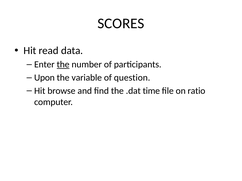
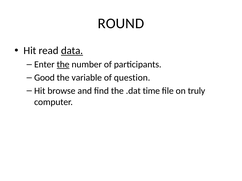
SCORES: SCORES -> ROUND
data underline: none -> present
Upon: Upon -> Good
ratio: ratio -> truly
